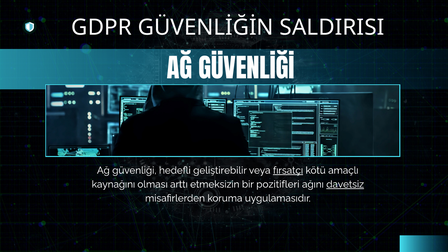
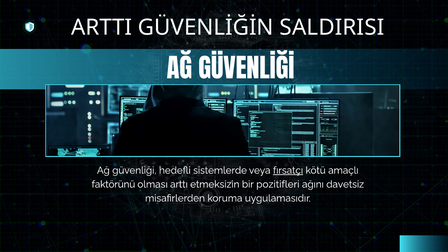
GDPR: GDPR -> ARTTI
geliştirebilir: geliştirebilir -> sistemlerde
kaynağını: kaynağını -> faktörünü
davetsiz underline: present -> none
